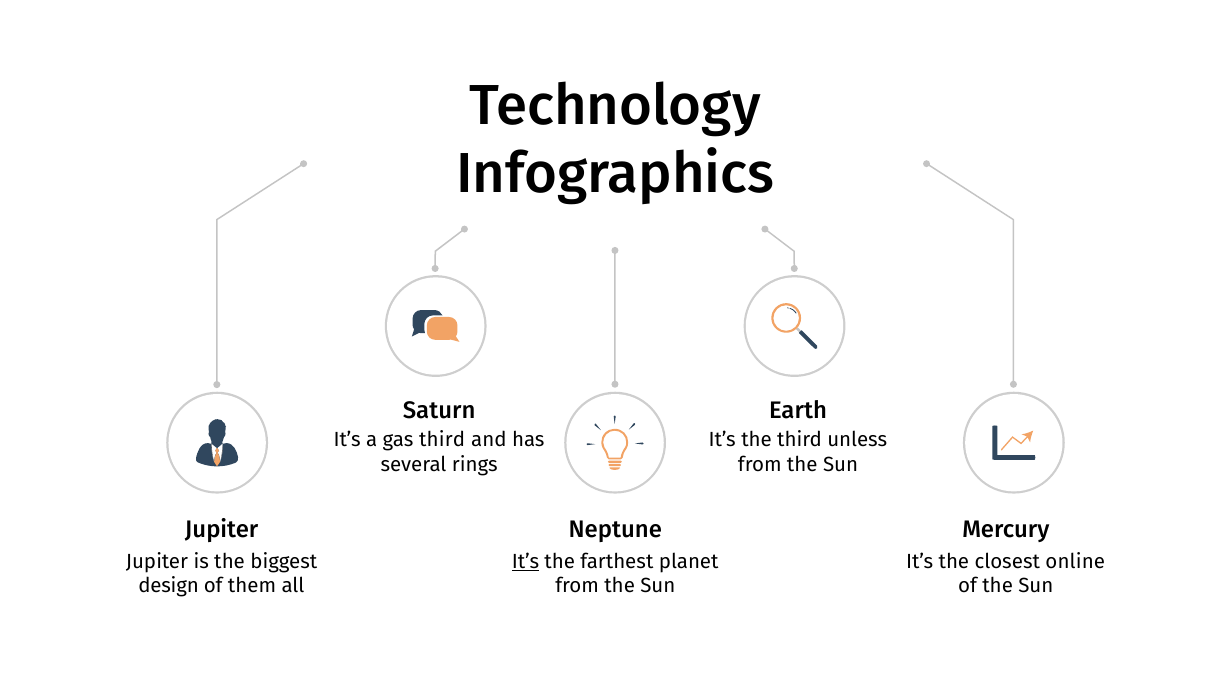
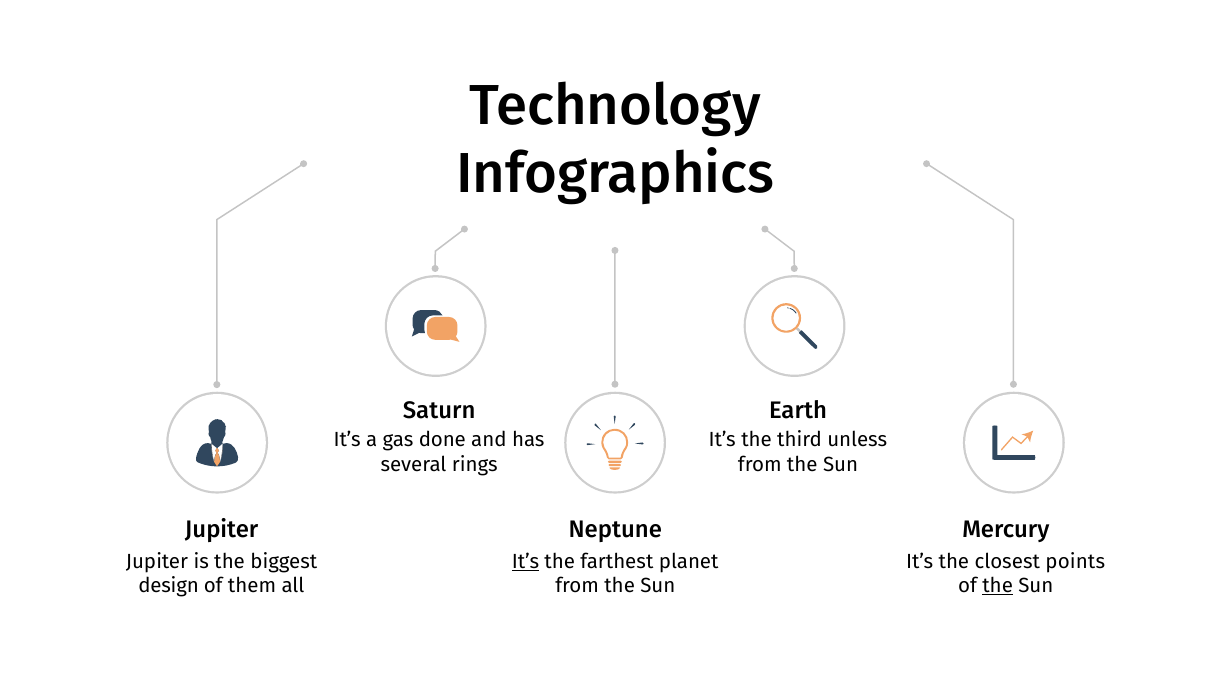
gas third: third -> done
online: online -> points
the at (998, 586) underline: none -> present
